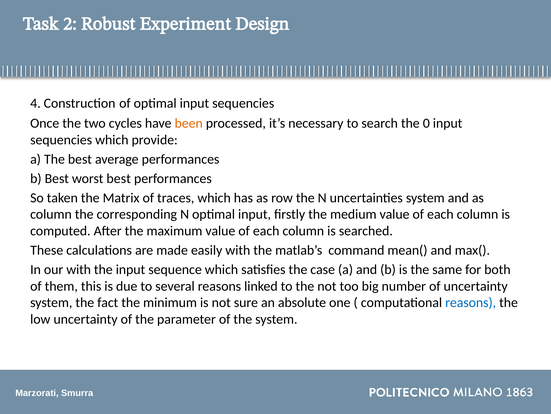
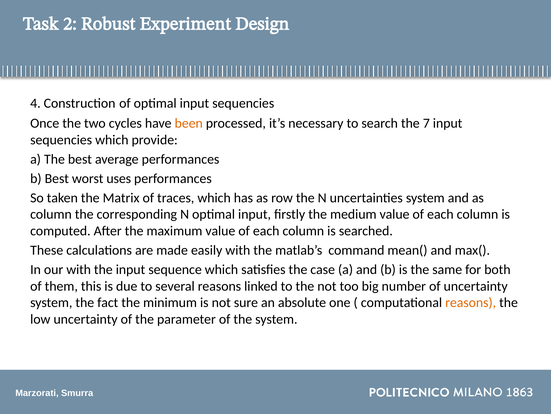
0: 0 -> 7
worst best: best -> uses
reasons at (471, 302) colour: blue -> orange
